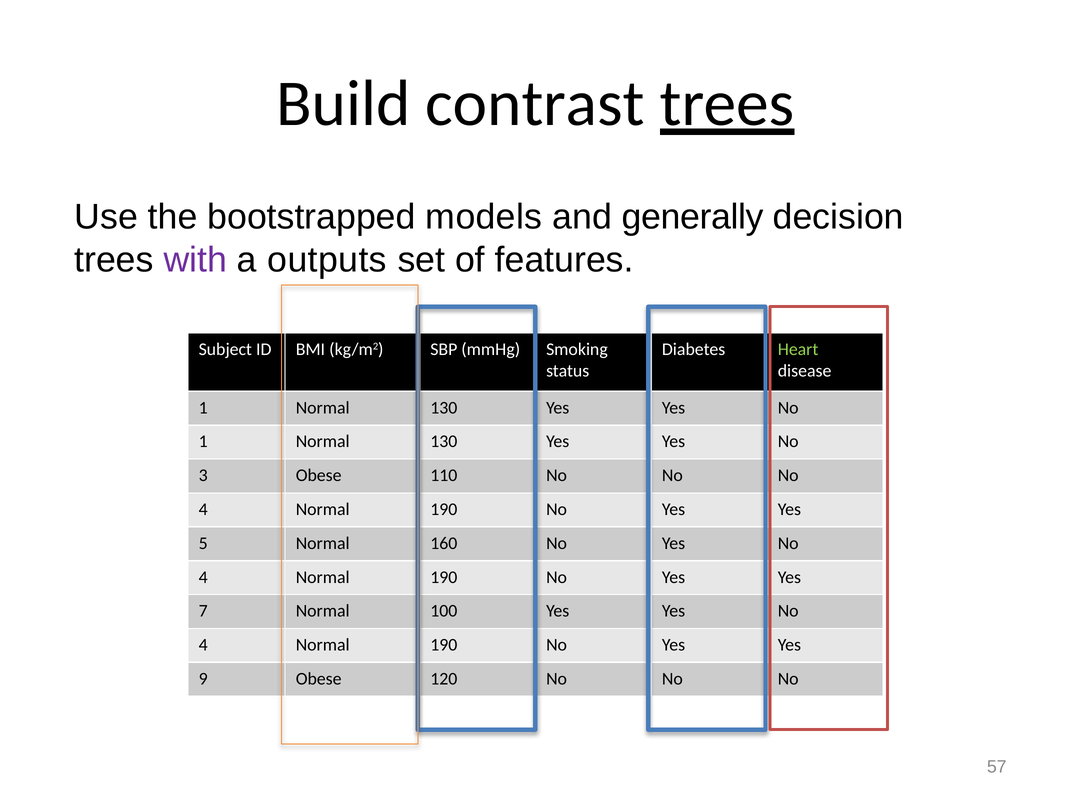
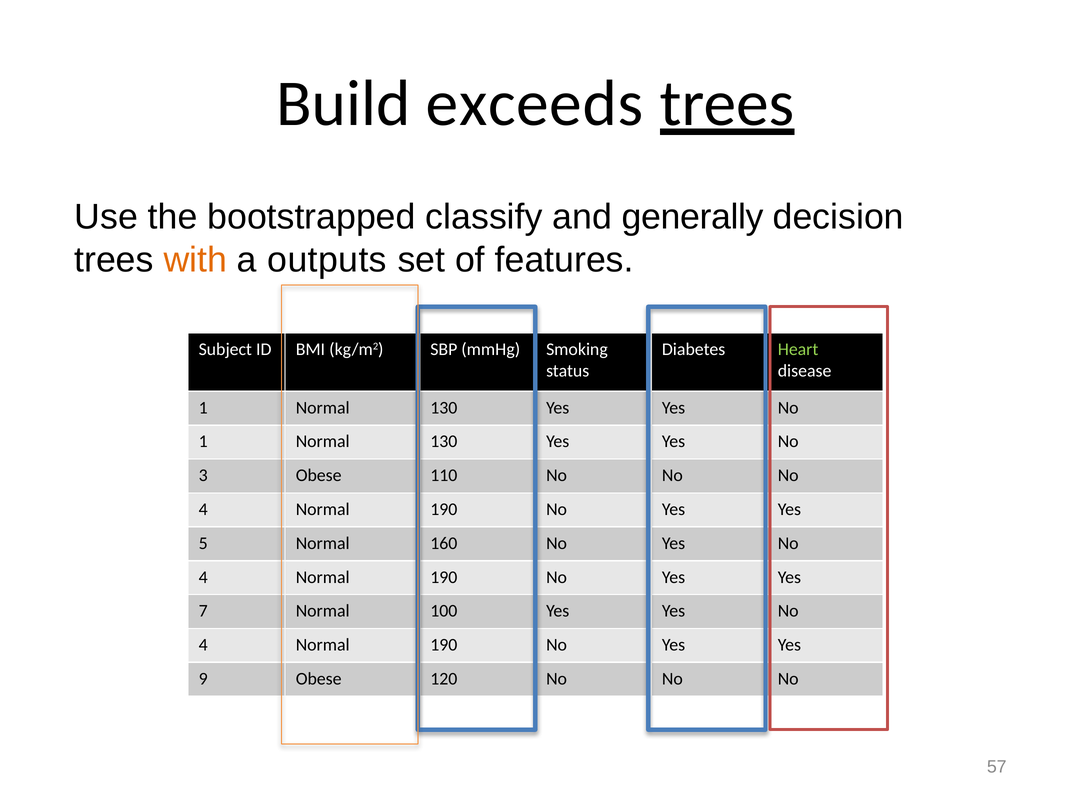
contrast: contrast -> exceeds
models: models -> classify
with colour: purple -> orange
